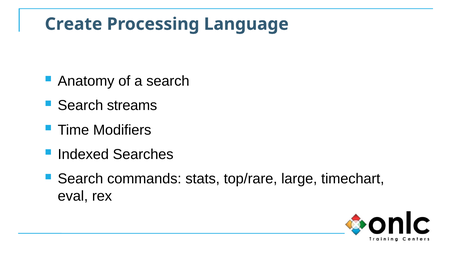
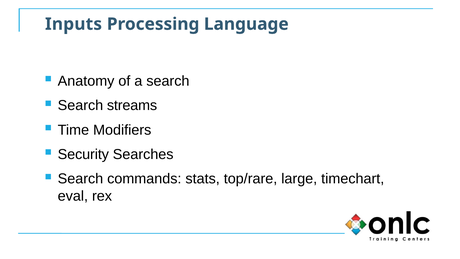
Create: Create -> Inputs
Indexed: Indexed -> Security
